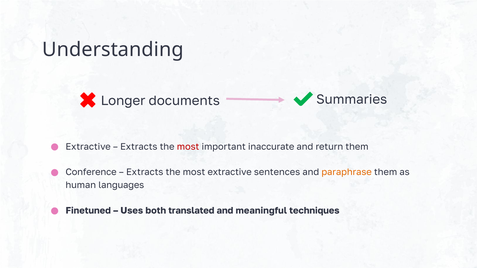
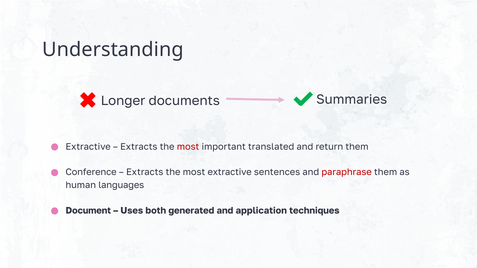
inaccurate: inaccurate -> translated
paraphrase colour: orange -> red
Finetuned: Finetuned -> Document
translated: translated -> generated
meaningful: meaningful -> application
